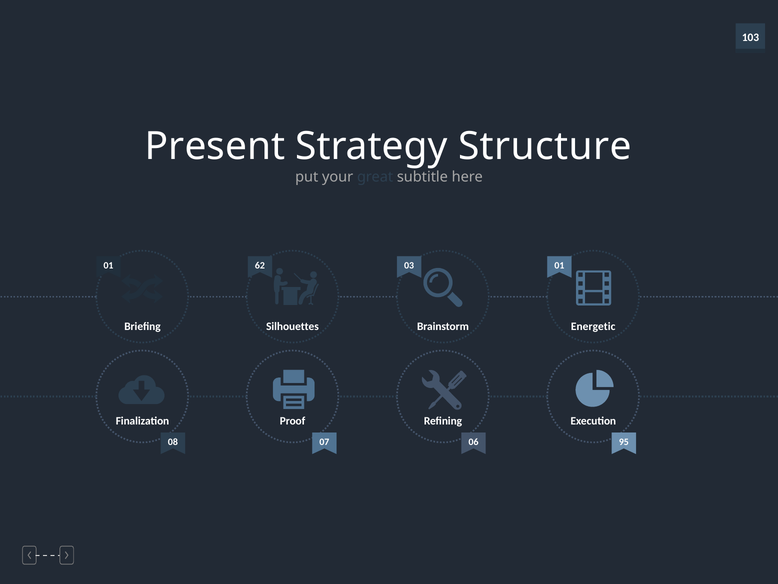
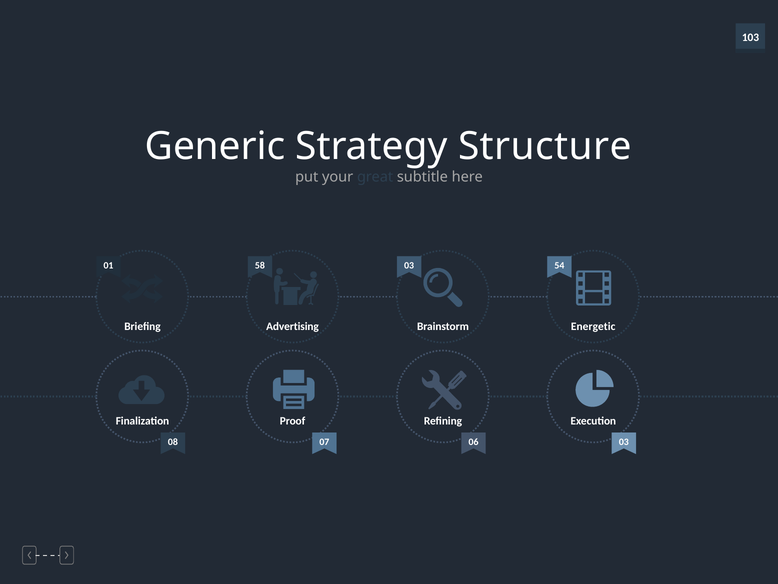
Present: Present -> Generic
62: 62 -> 58
03 01: 01 -> 54
Silhouettes: Silhouettes -> Advertising
06 95: 95 -> 03
